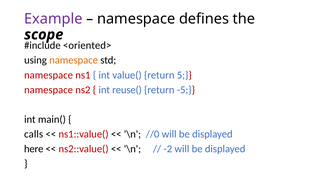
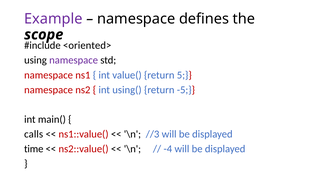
namespace at (74, 60) colour: orange -> purple
reuse(: reuse( -> using(
//0: //0 -> //3
here: here -> time
-2: -2 -> -4
